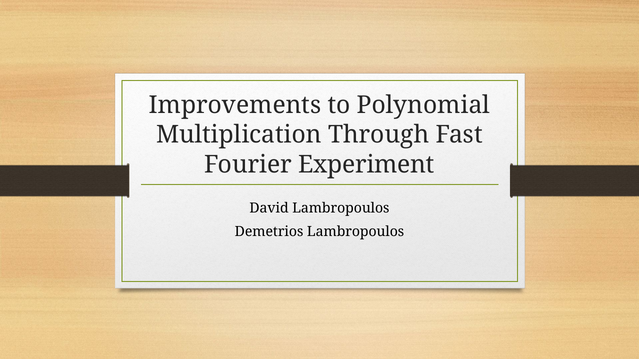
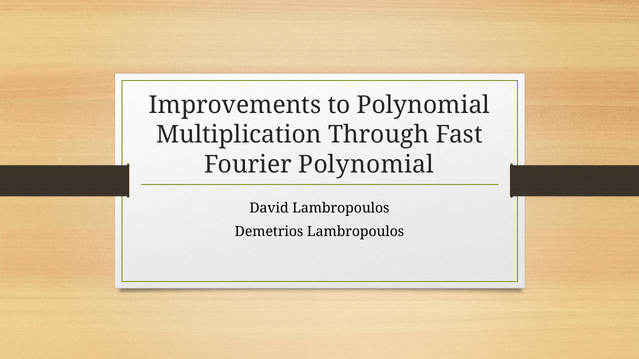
Fourier Experiment: Experiment -> Polynomial
